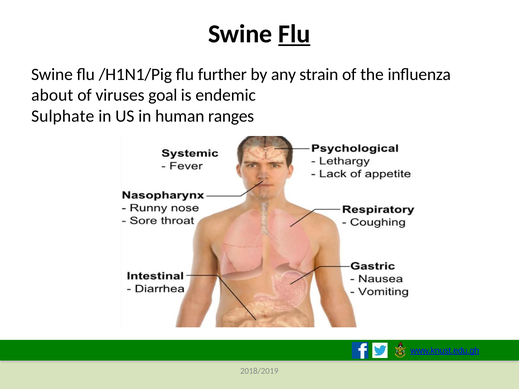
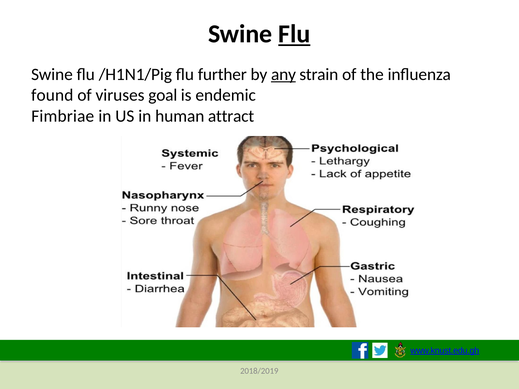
any underline: none -> present
about: about -> found
Sulphate: Sulphate -> Fimbriae
ranges: ranges -> attract
